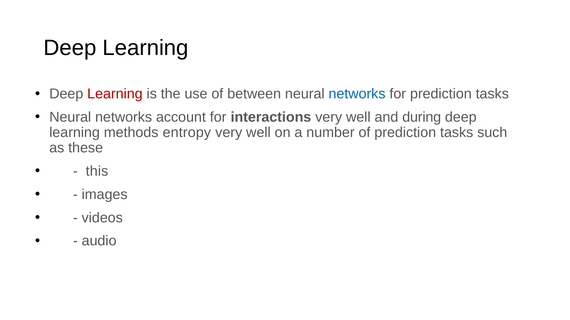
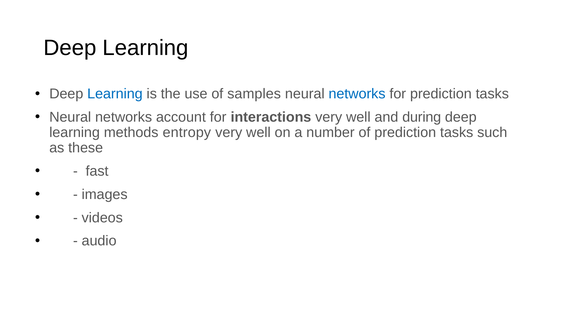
Learning at (115, 94) colour: red -> blue
between: between -> samples
this: this -> fast
